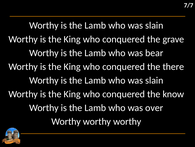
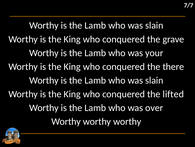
bear: bear -> your
know: know -> lifted
